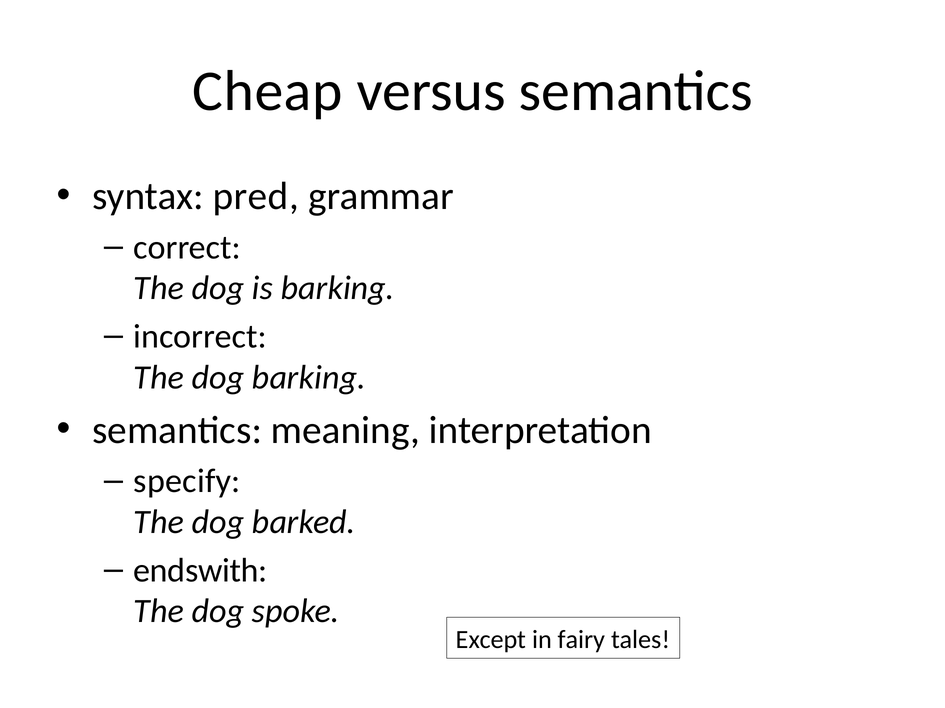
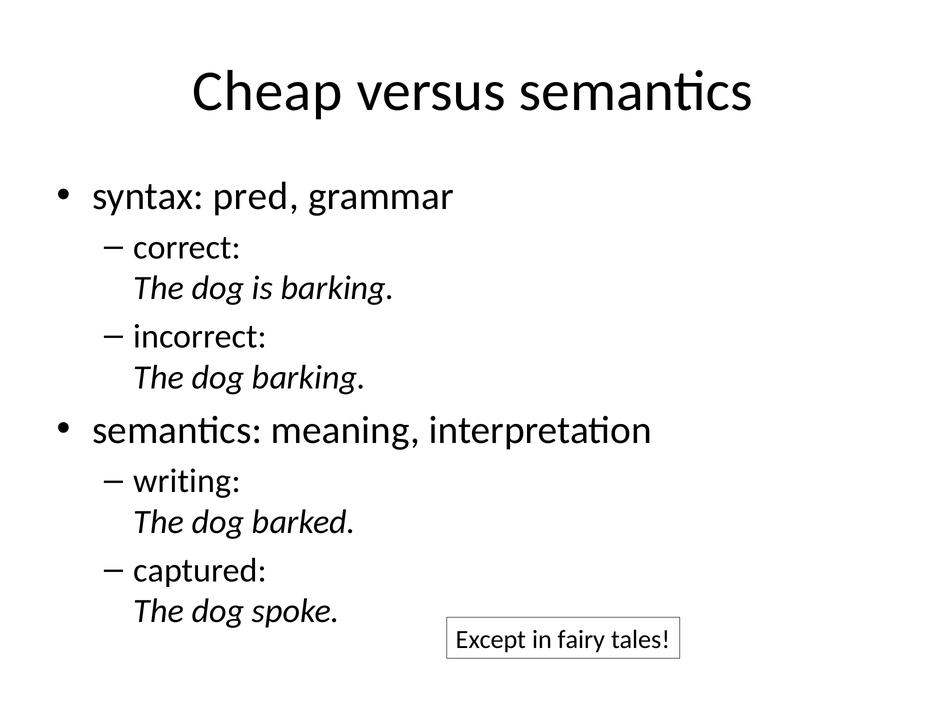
specify: specify -> writing
endswith: endswith -> captured
